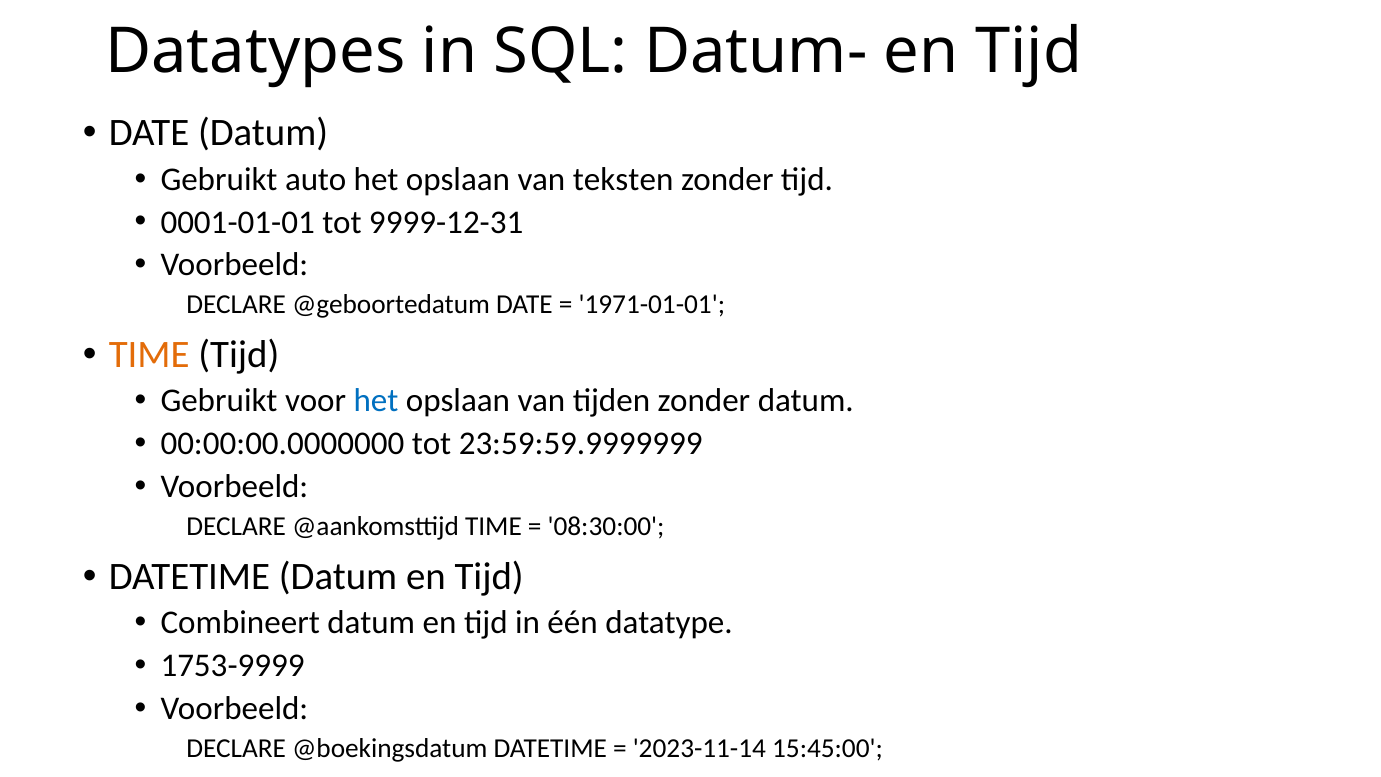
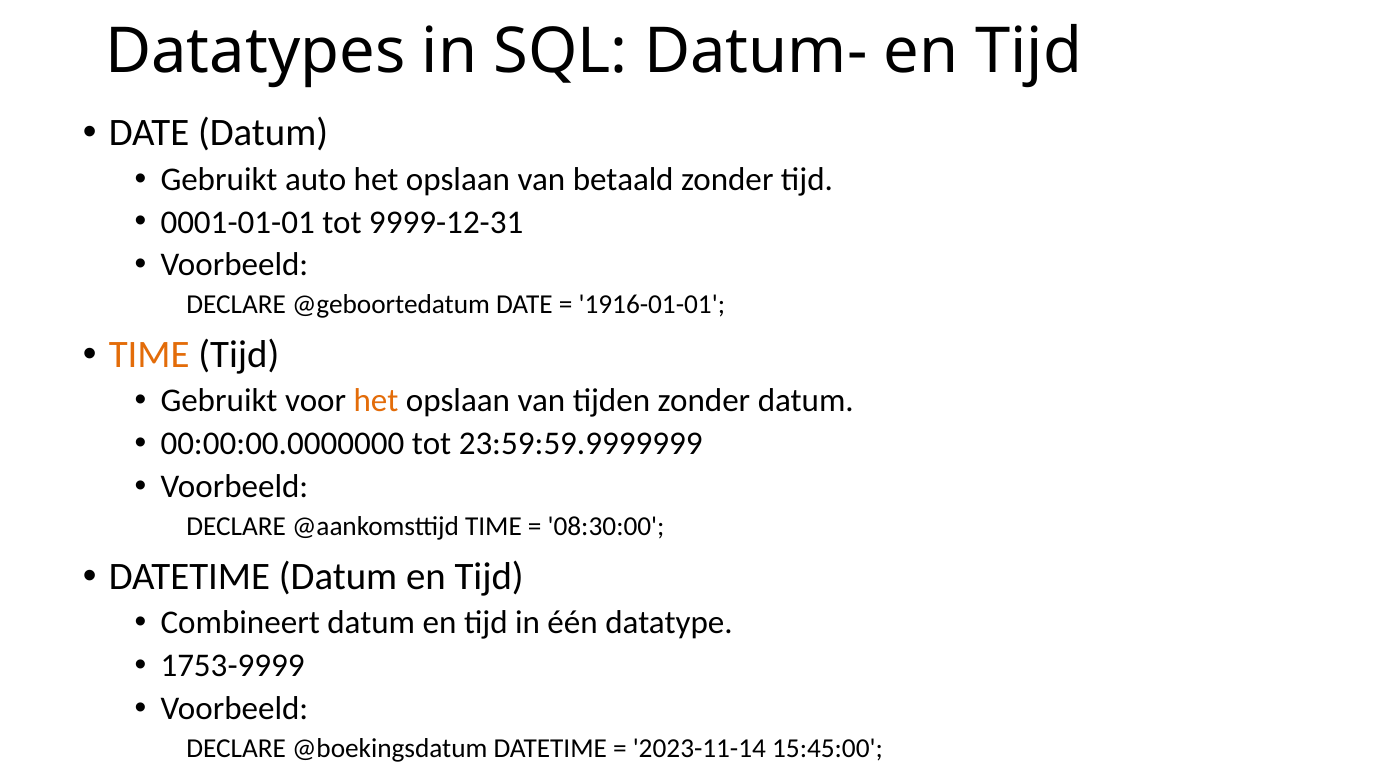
teksten: teksten -> betaald
1971-01-01: 1971-01-01 -> 1916-01-01
het at (376, 401) colour: blue -> orange
